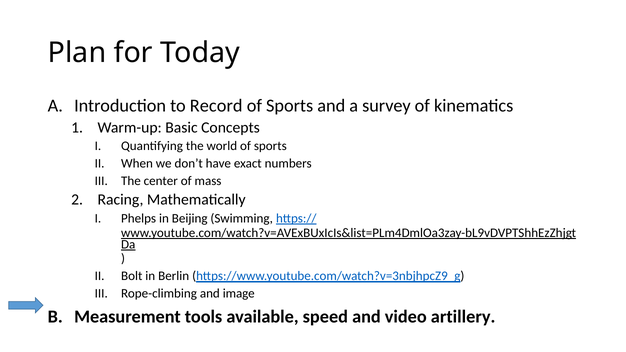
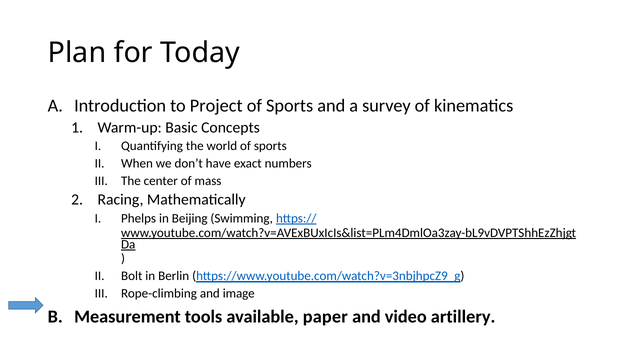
Record: Record -> Project
speed: speed -> paper
